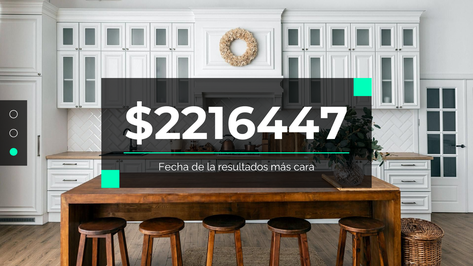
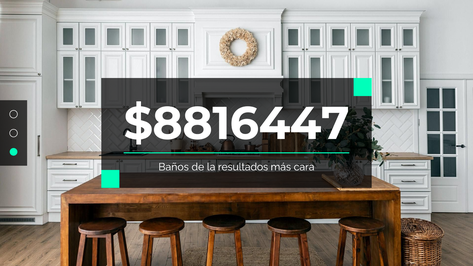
$2216447: $2216447 -> $8816447
Fecha: Fecha -> Baños
